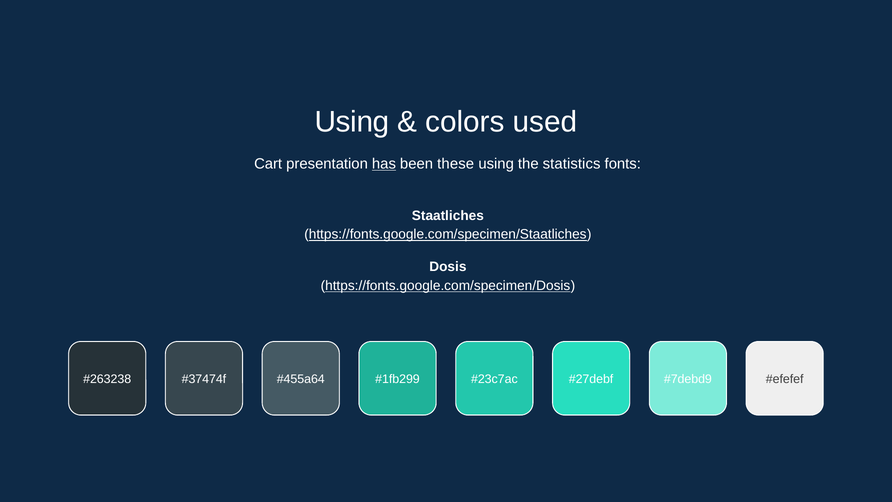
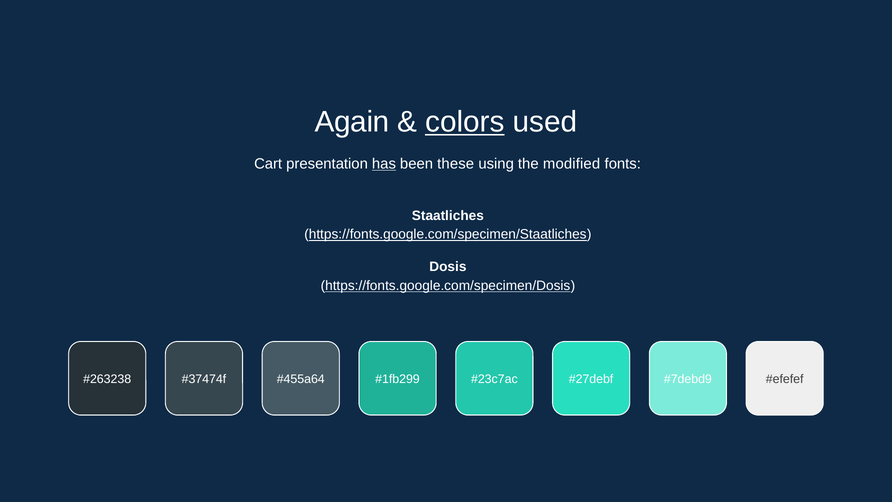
Using at (352, 122): Using -> Again
colors underline: none -> present
statistics: statistics -> modified
